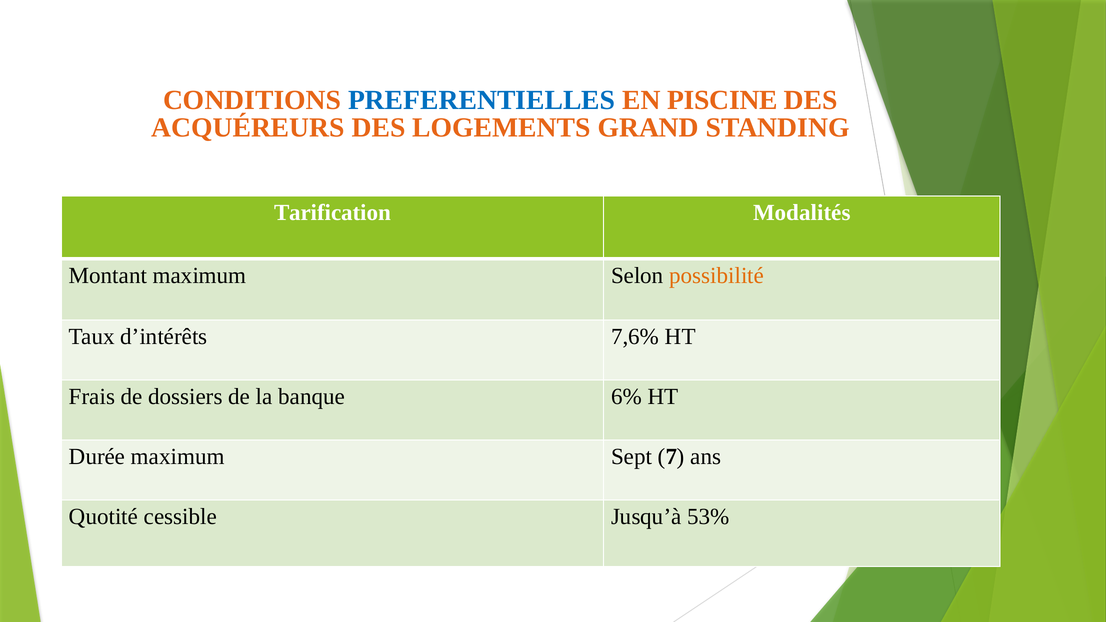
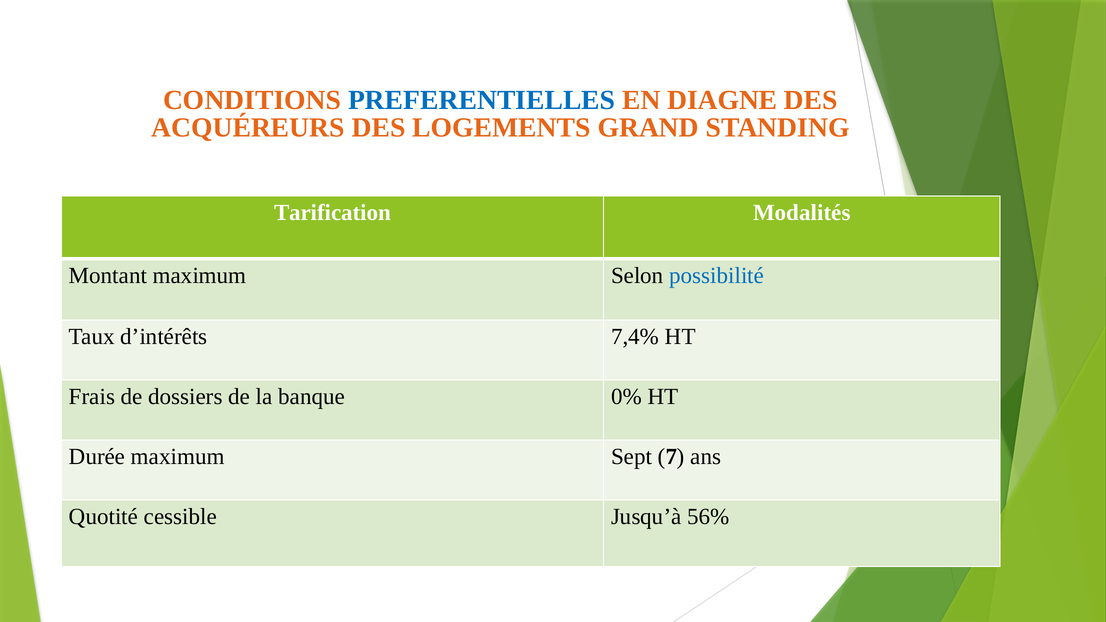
PISCINE: PISCINE -> DIAGNE
possibilité colour: orange -> blue
7,6%: 7,6% -> 7,4%
6%: 6% -> 0%
53%: 53% -> 56%
